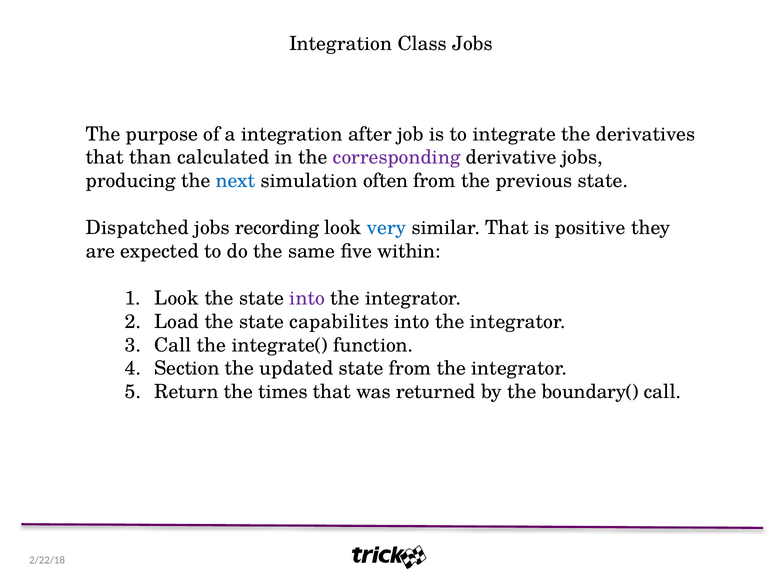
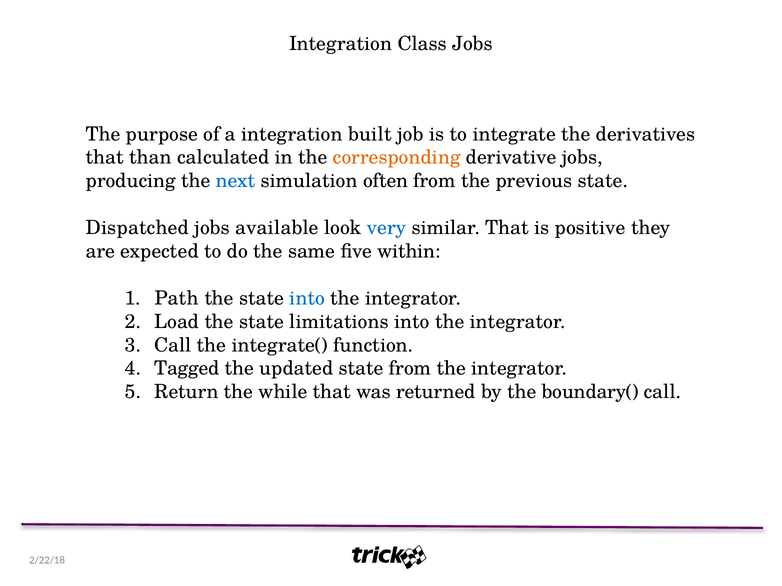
after: after -> built
corresponding colour: purple -> orange
recording: recording -> available
Look at (177, 298): Look -> Path
into at (307, 298) colour: purple -> blue
capabilites: capabilites -> limitations
Section: Section -> Tagged
times: times -> while
